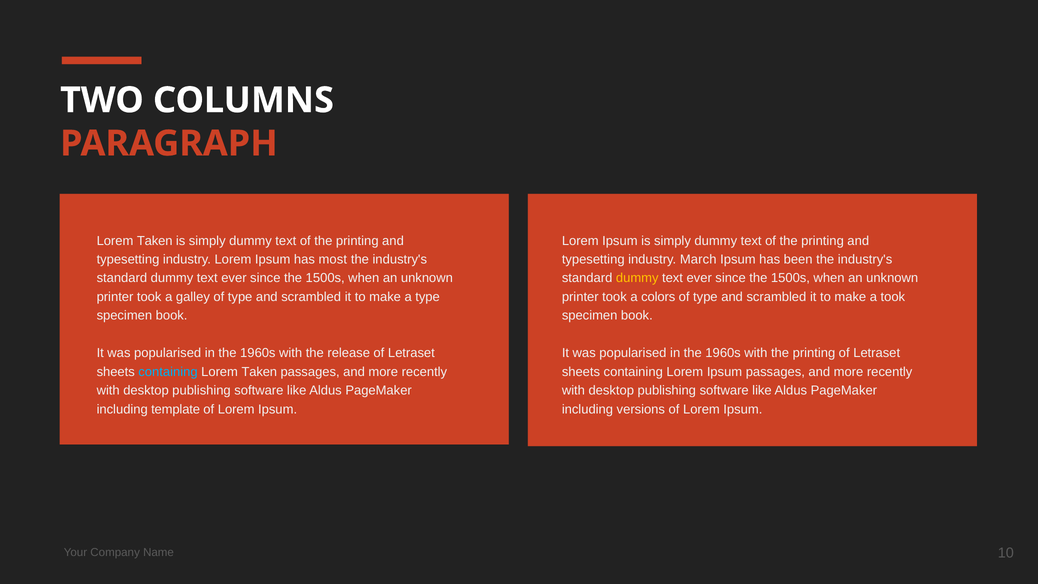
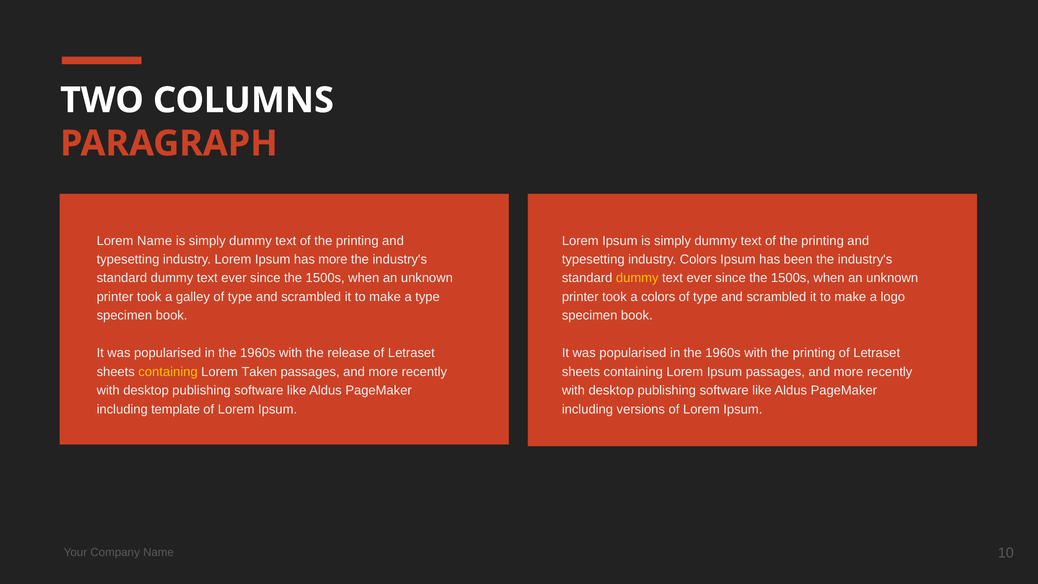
Taken at (155, 241): Taken -> Name
has most: most -> more
industry March: March -> Colors
a took: took -> logo
containing at (168, 372) colour: light blue -> yellow
